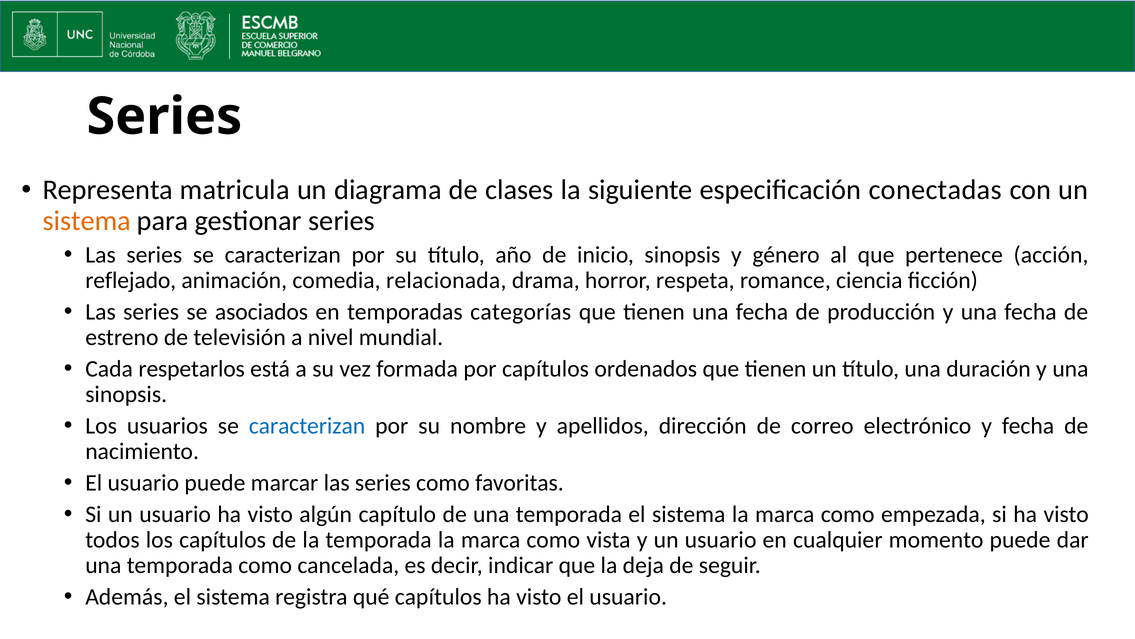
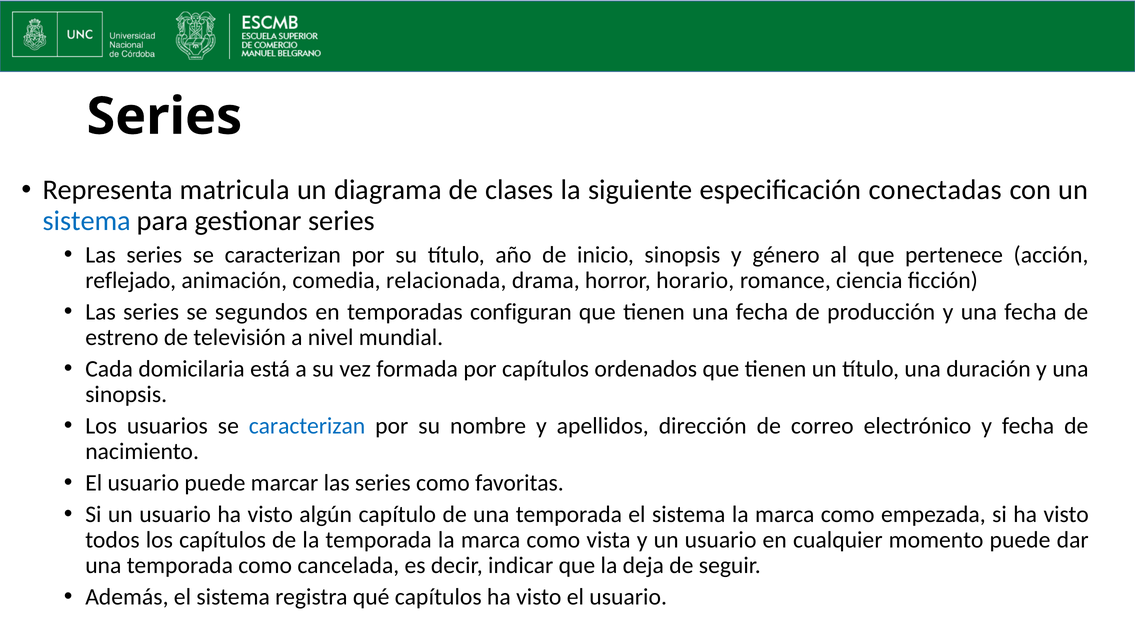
sistema at (87, 221) colour: orange -> blue
respeta: respeta -> horario
asociados: asociados -> segundos
categorías: categorías -> configuran
respetarlos: respetarlos -> domicilaria
